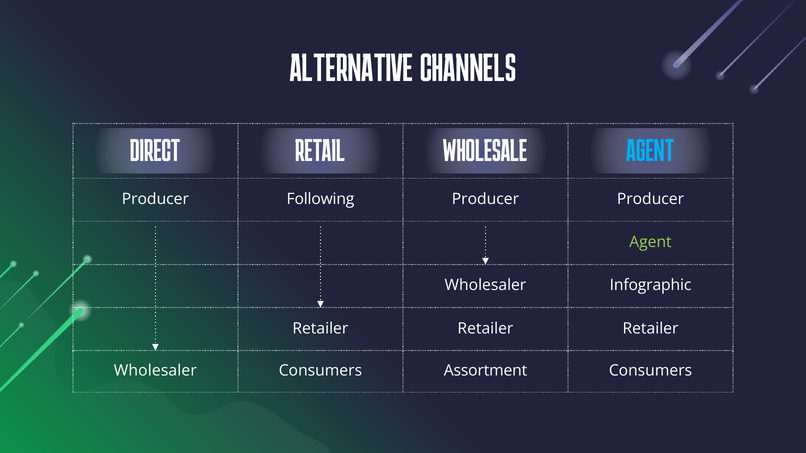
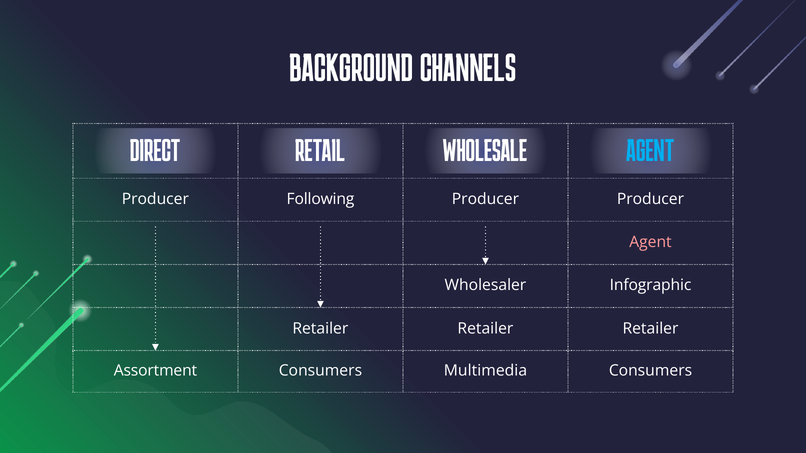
ALTERNATIVE: ALTERNATIVE -> BACKGROUND
Agent at (651, 242) colour: light green -> pink
Wholesaler at (155, 371): Wholesaler -> Assortment
Assortment: Assortment -> Multimedia
